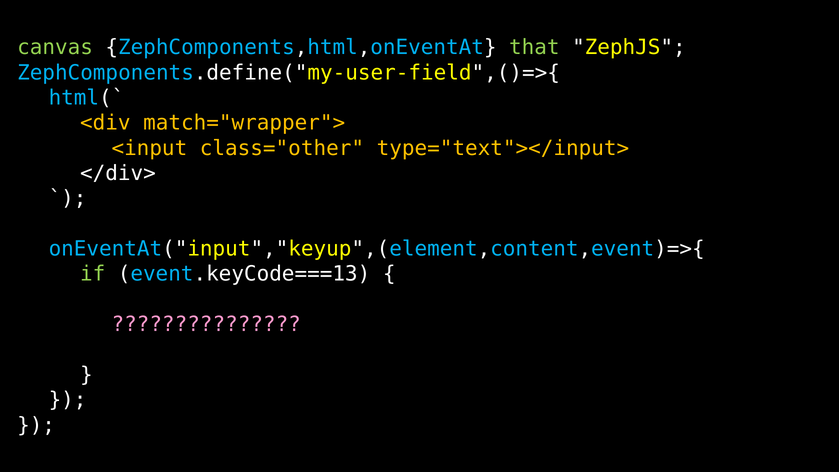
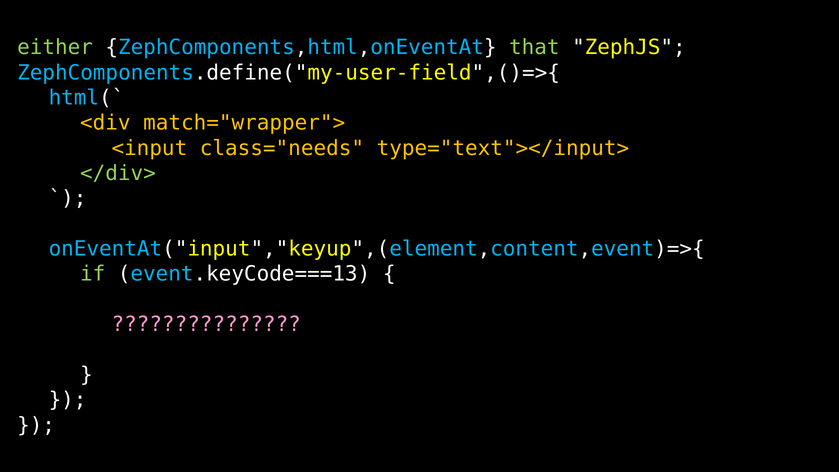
canvas: canvas -> either
class="other: class="other -> class="needs
</div> colour: white -> light green
